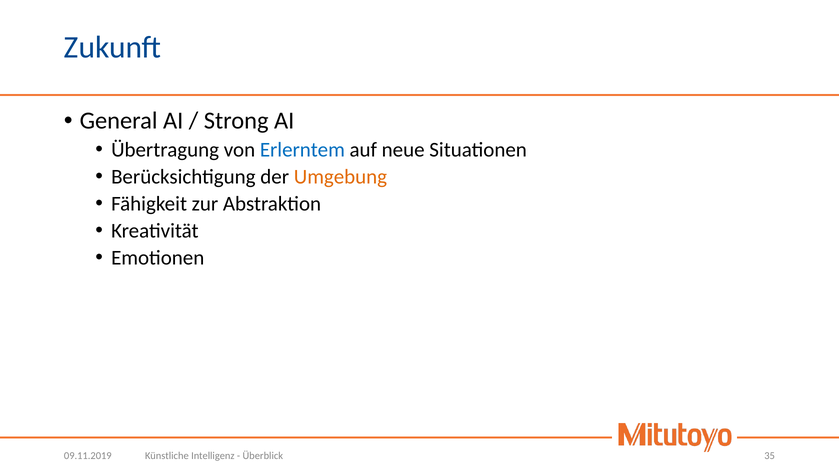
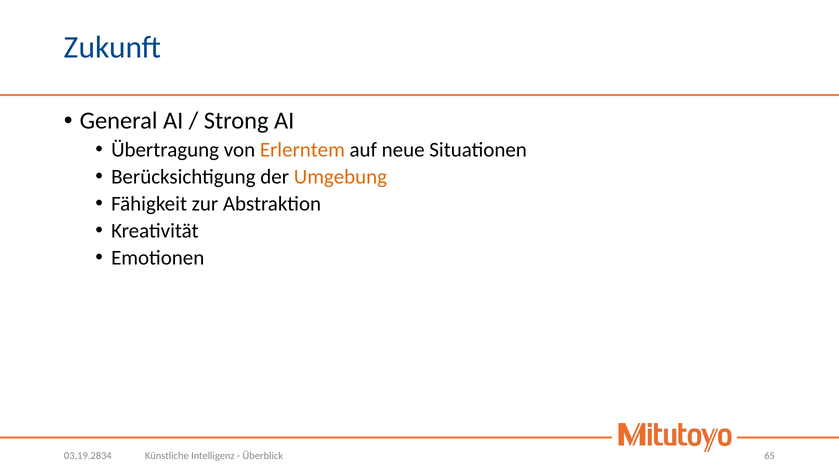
Erlerntem colour: blue -> orange
35: 35 -> 65
09.11.2019: 09.11.2019 -> 03.19.2834
